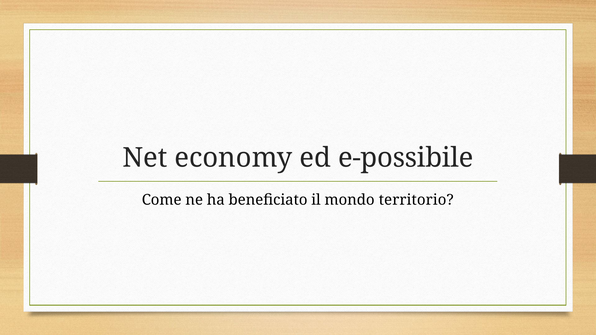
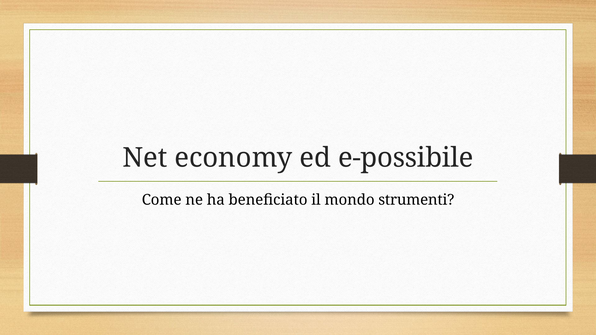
territorio: territorio -> strumenti
